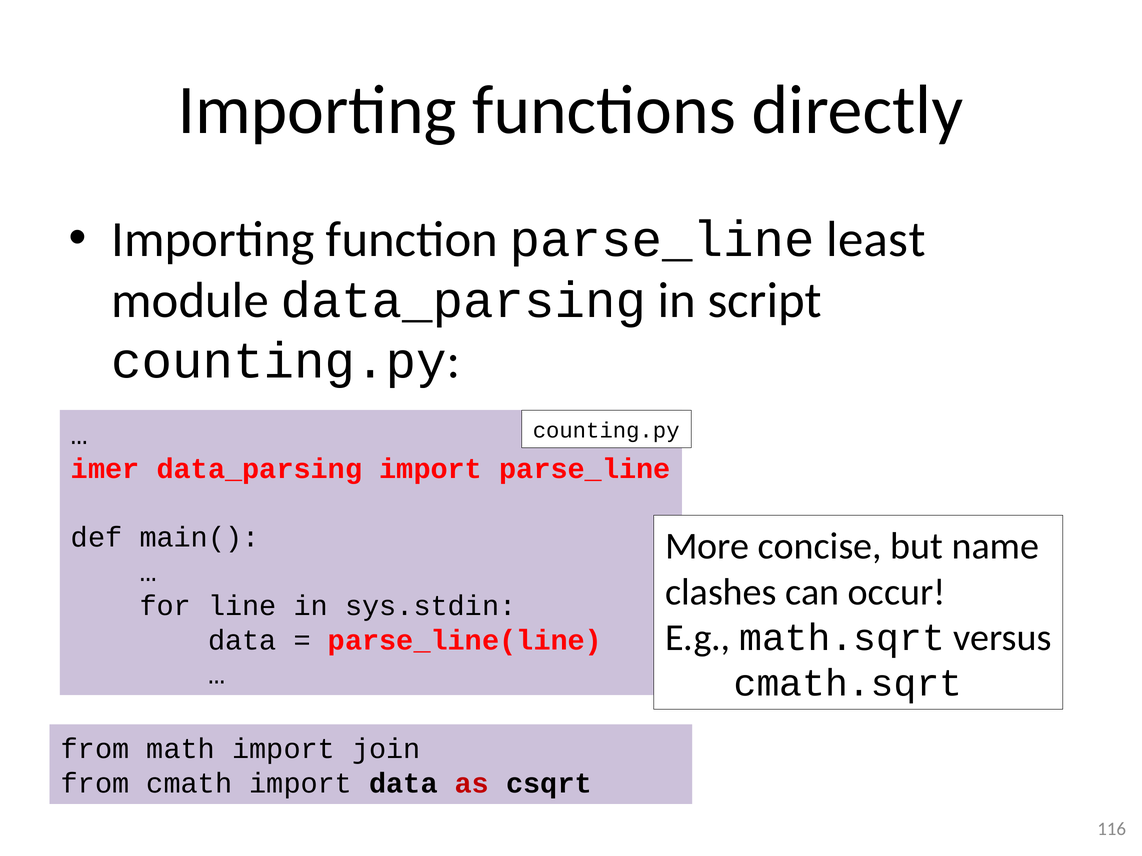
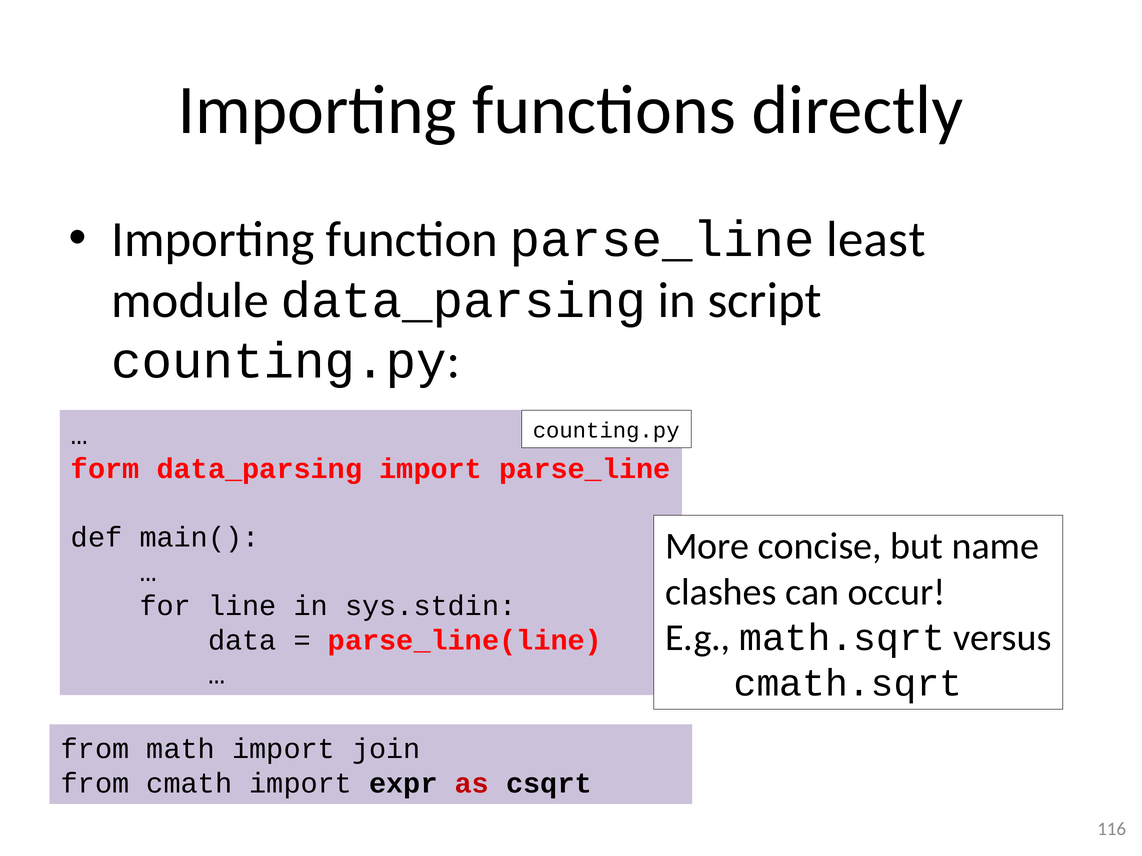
imer: imer -> form
import data: data -> expr
